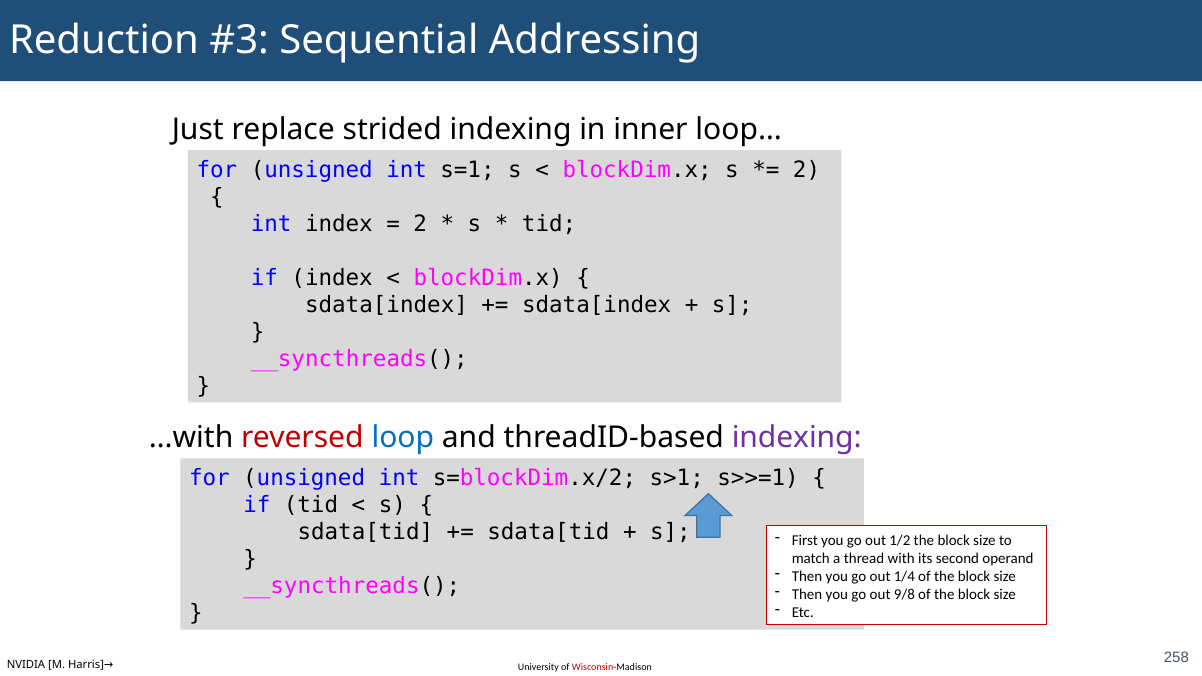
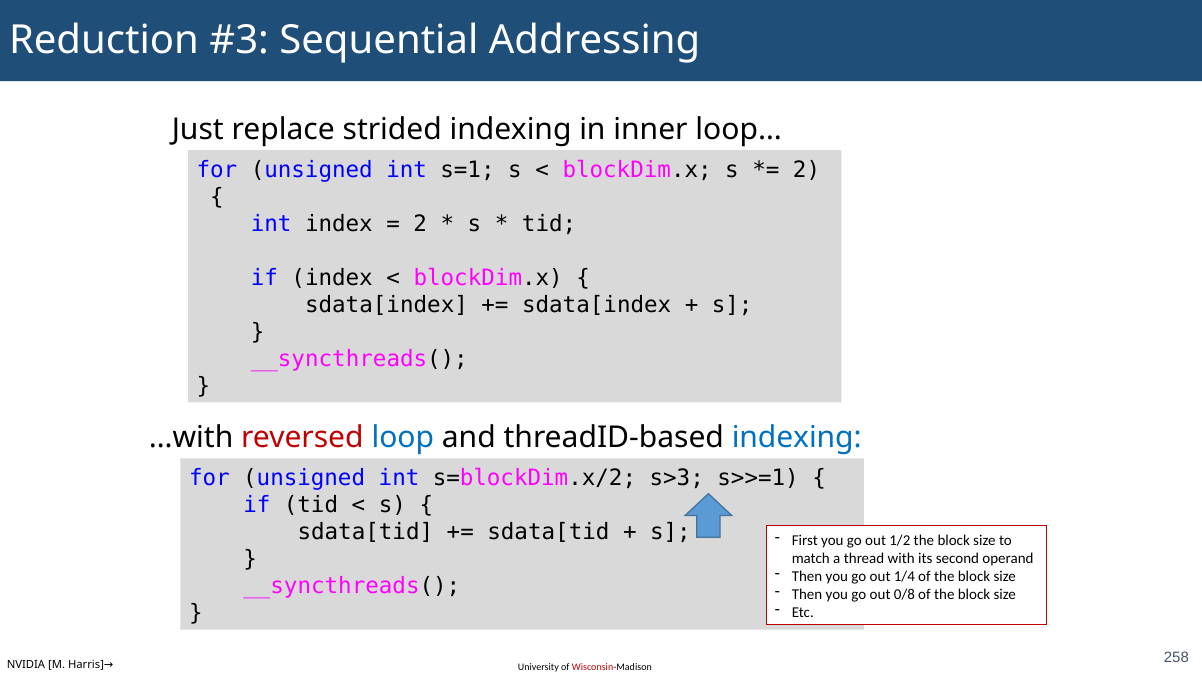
indexing at (797, 438) colour: purple -> blue
s>1: s>1 -> s>3
9/8: 9/8 -> 0/8
